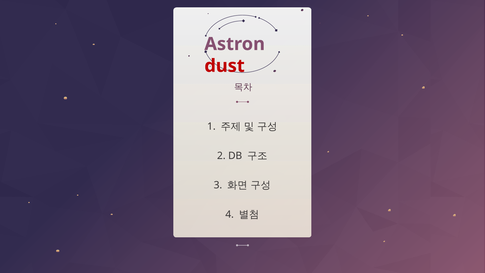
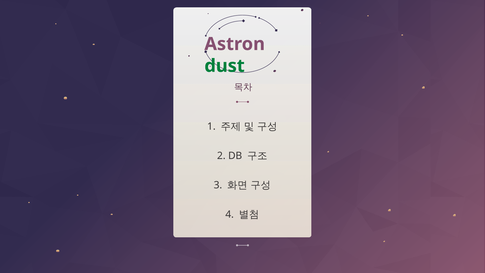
dust colour: red -> green
